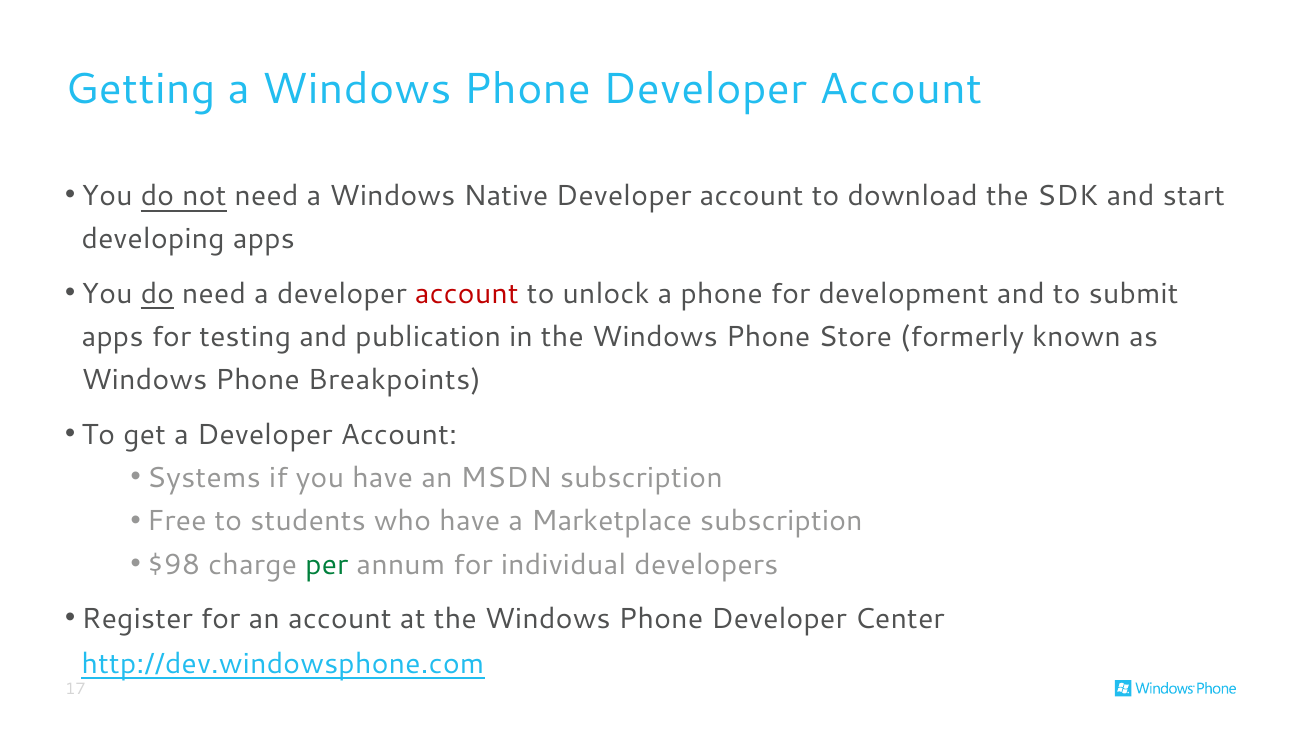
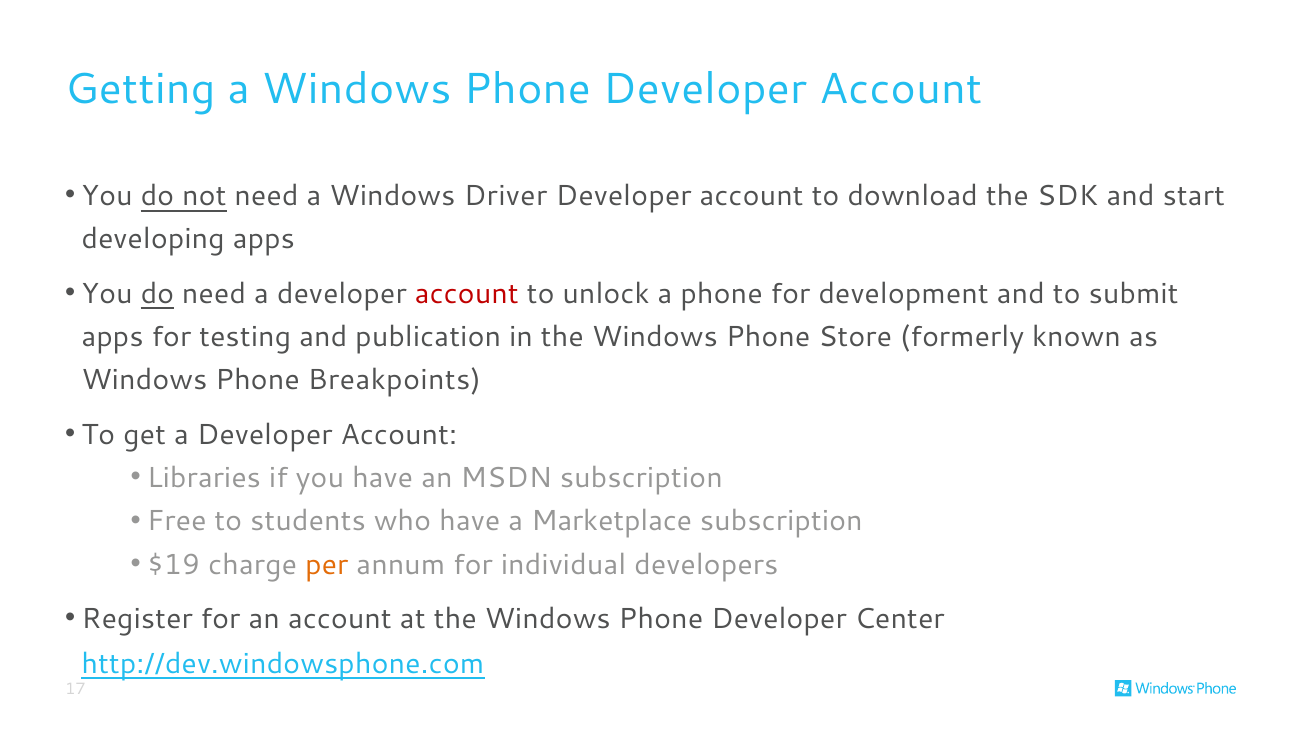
Native: Native -> Driver
Systems: Systems -> Libraries
$98: $98 -> $19
per colour: green -> orange
